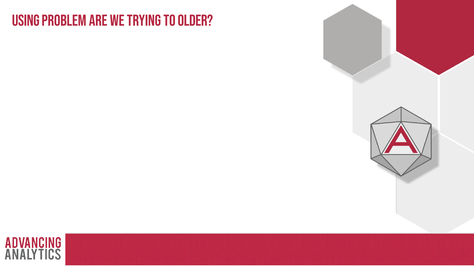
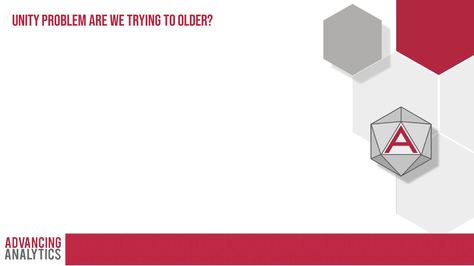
Using: Using -> Unity
